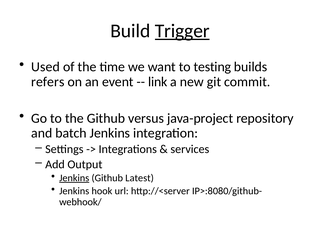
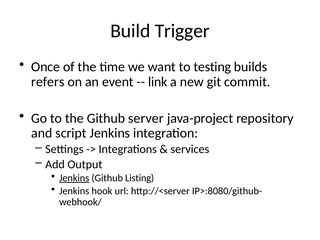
Trigger underline: present -> none
Used: Used -> Once
versus: versus -> server
batch: batch -> script
Latest: Latest -> Listing
